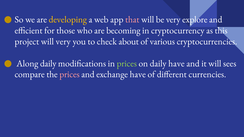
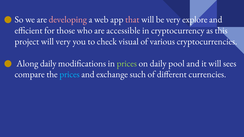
developing colour: yellow -> pink
becoming: becoming -> accessible
about: about -> visual
daily have: have -> pool
prices at (70, 75) colour: pink -> light blue
exchange have: have -> such
